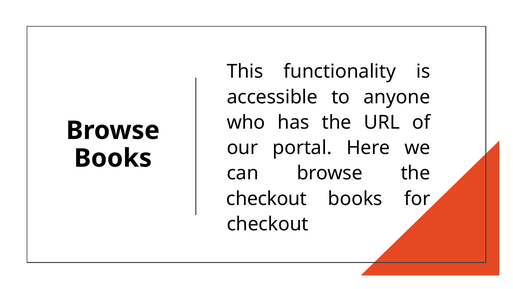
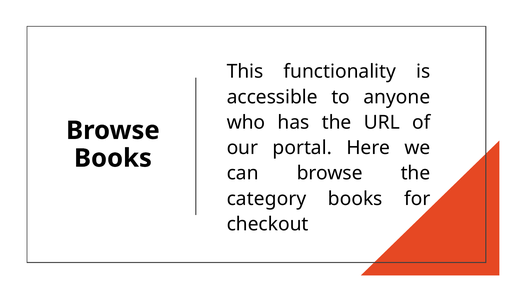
checkout at (267, 198): checkout -> category
